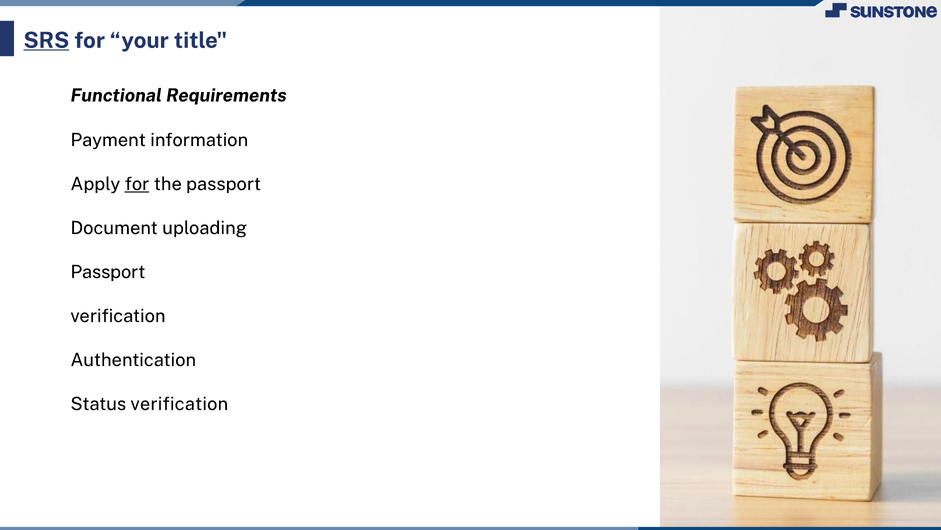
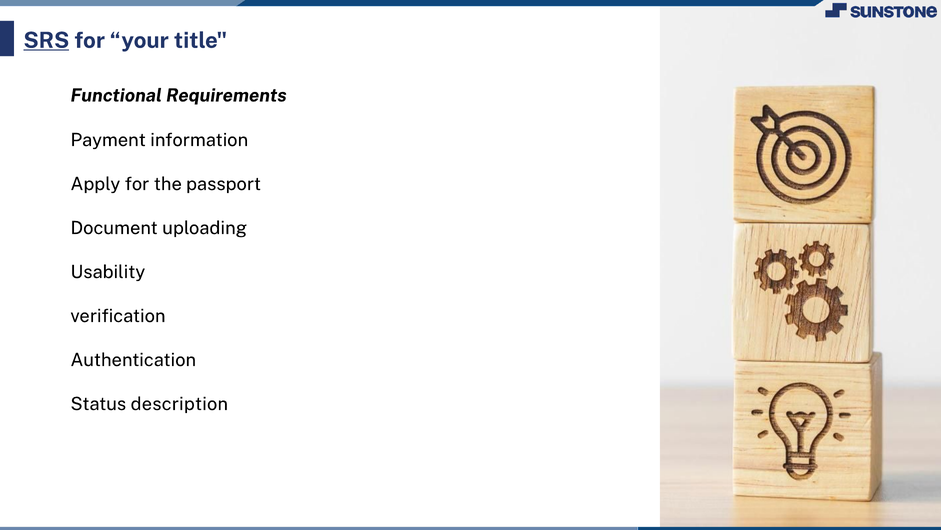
for at (137, 184) underline: present -> none
Passport at (108, 272): Passport -> Usability
Status verification: verification -> description
